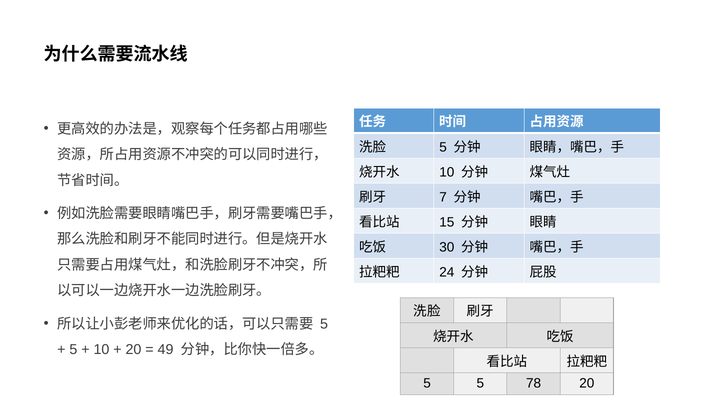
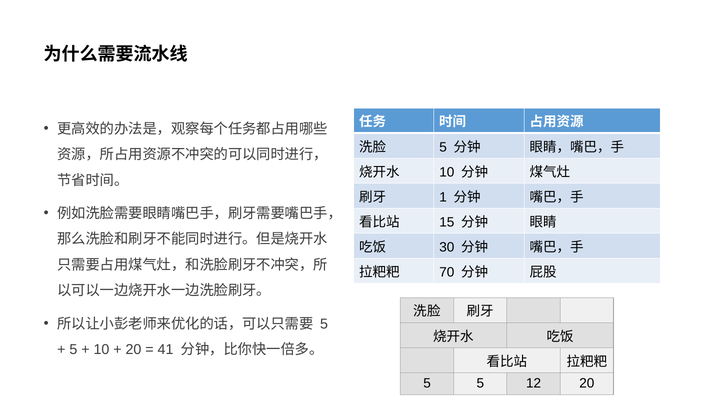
7: 7 -> 1
24: 24 -> 70
49: 49 -> 41
78: 78 -> 12
